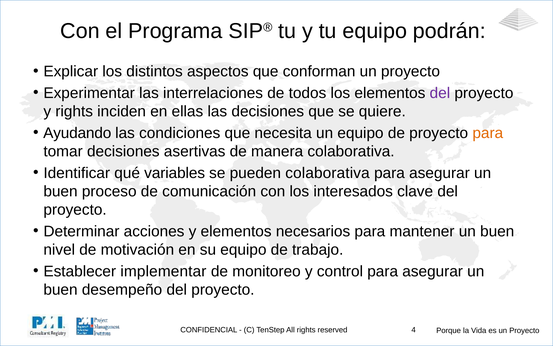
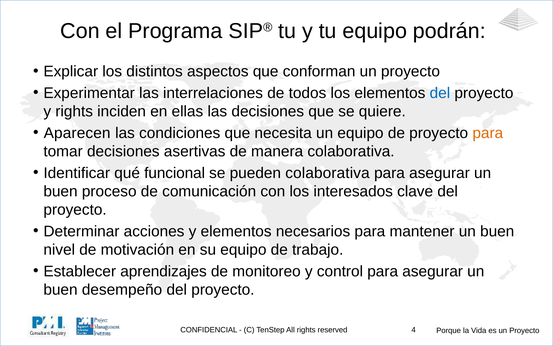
del at (440, 93) colour: purple -> blue
Ayudando: Ayudando -> Aparecen
variables: variables -> funcional
implementar: implementar -> aprendizajes
